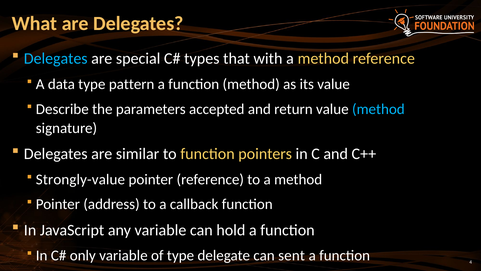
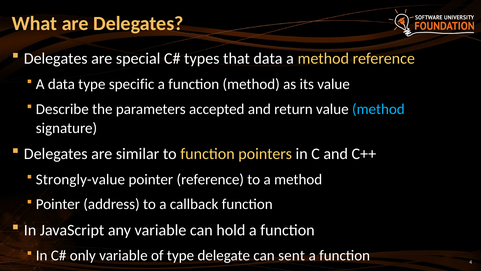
Delegates at (56, 59) colour: light blue -> white
that with: with -> data
pattern: pattern -> specific
